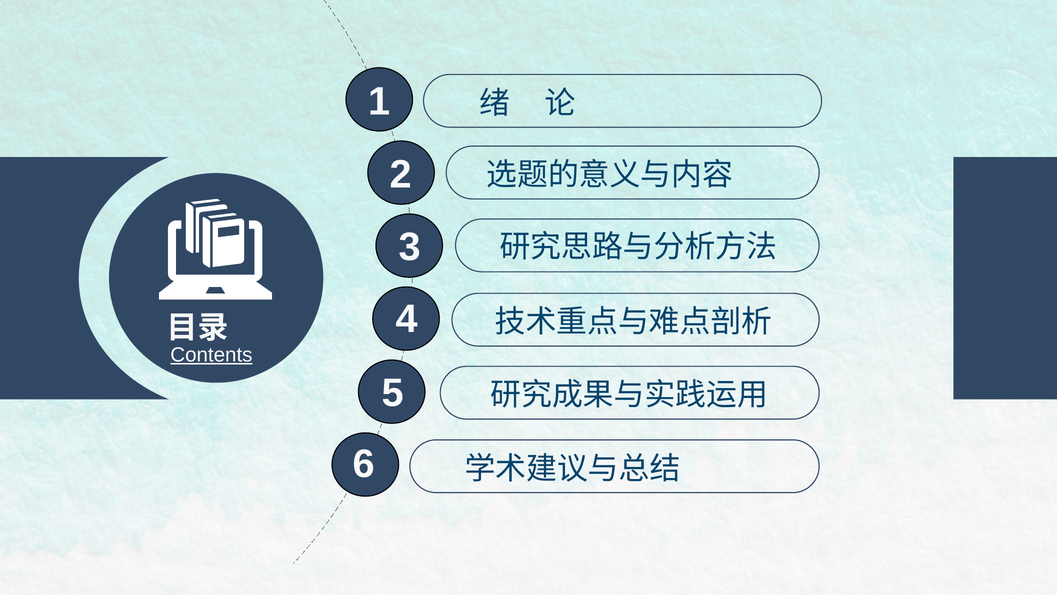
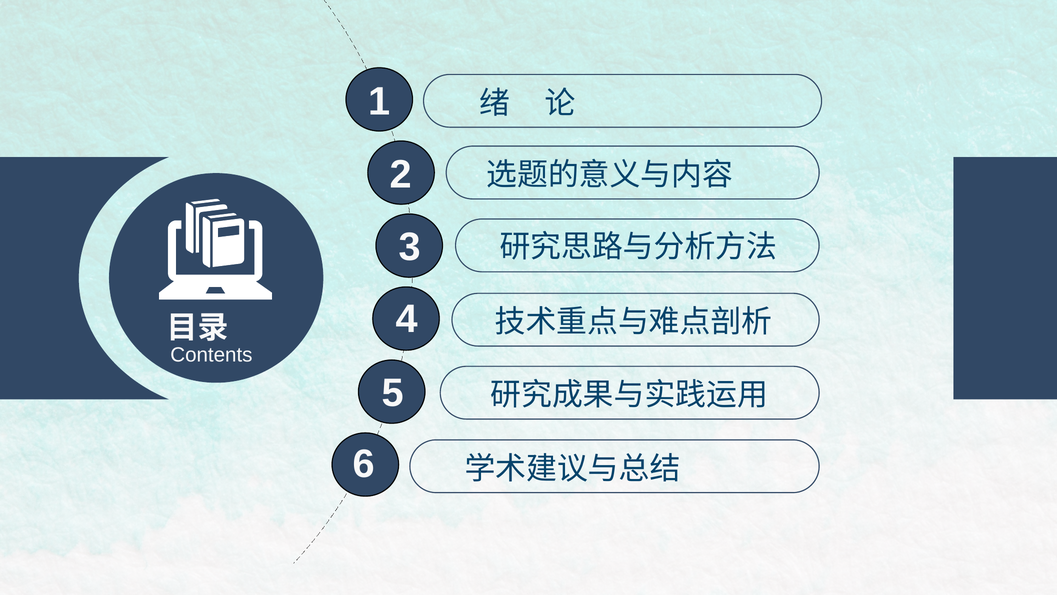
Contents underline: present -> none
